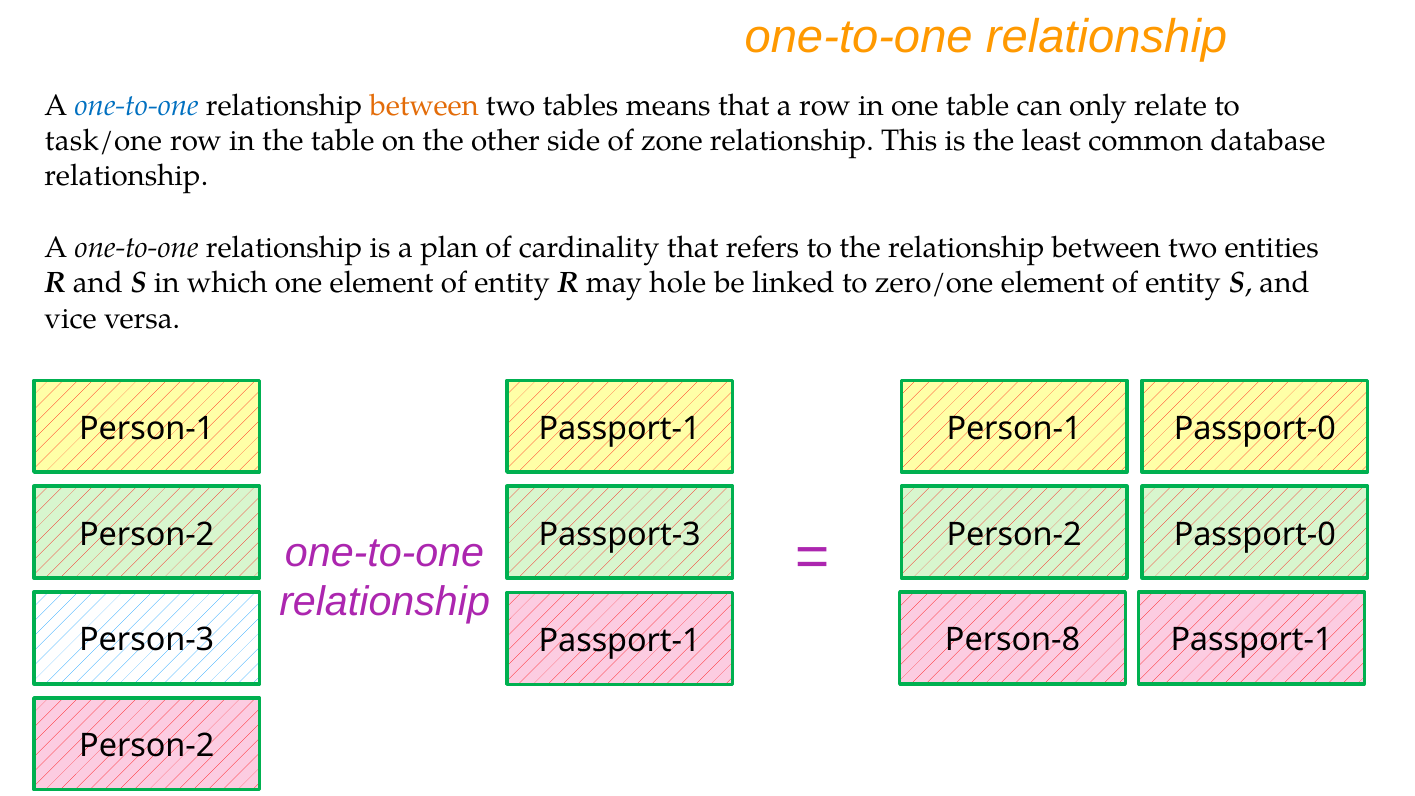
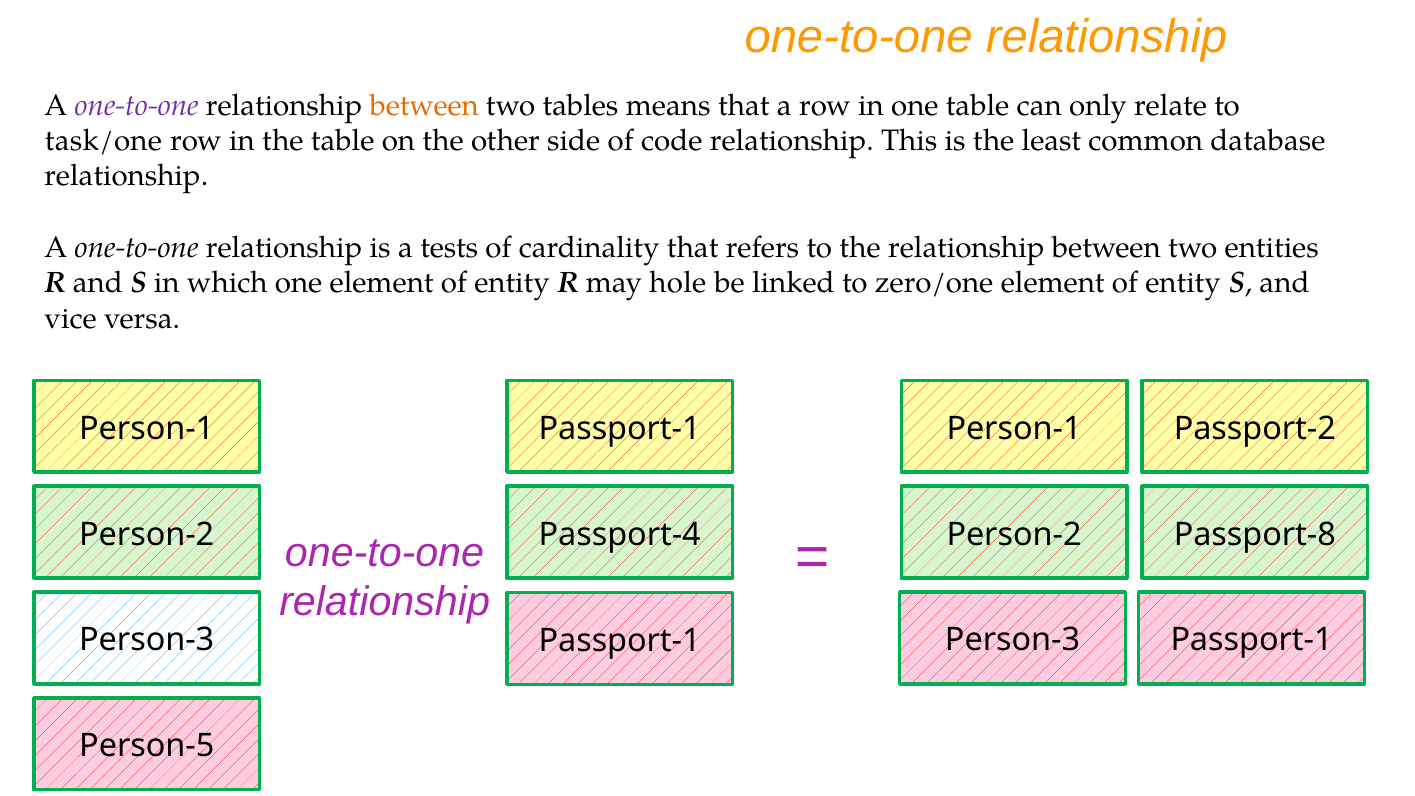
one-to-one at (137, 105) colour: blue -> purple
zone: zone -> code
plan: plan -> tests
Passport-0 at (1255, 428): Passport-0 -> Passport-2
Passport-3: Passport-3 -> Passport-4
Person-2 Passport-0: Passport-0 -> Passport-8
Passport-1 Person-8: Person-8 -> Person-3
Person-2 at (147, 746): Person-2 -> Person-5
